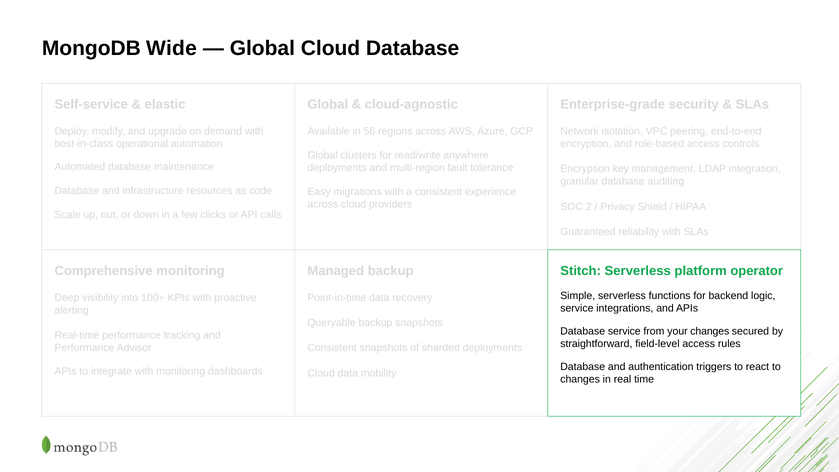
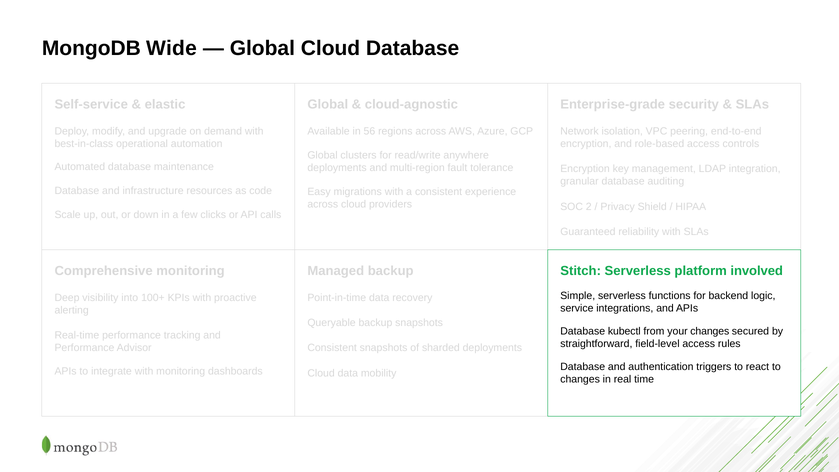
operator: operator -> involved
Database service: service -> kubectl
